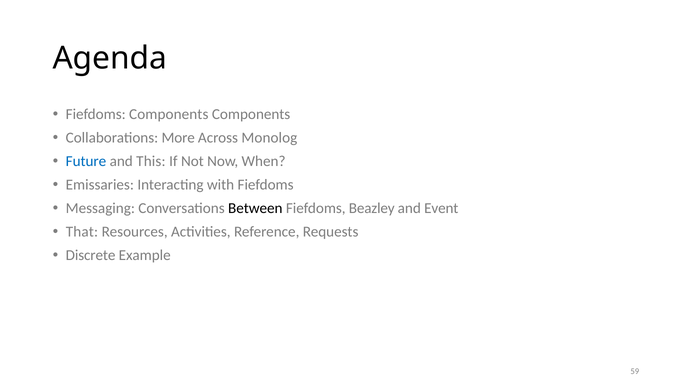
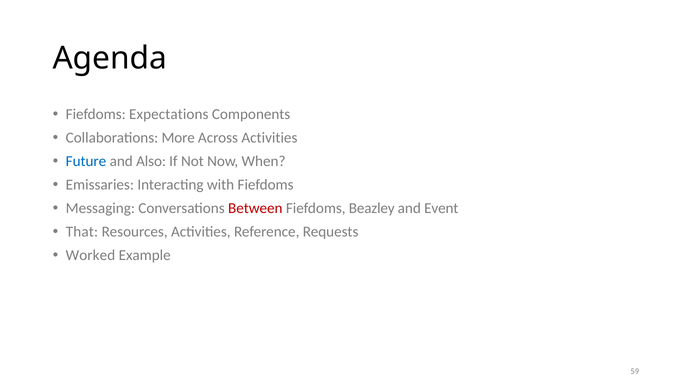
Fiefdoms Components: Components -> Expectations
Across Monolog: Monolog -> Activities
This: This -> Also
Between colour: black -> red
Discrete: Discrete -> Worked
